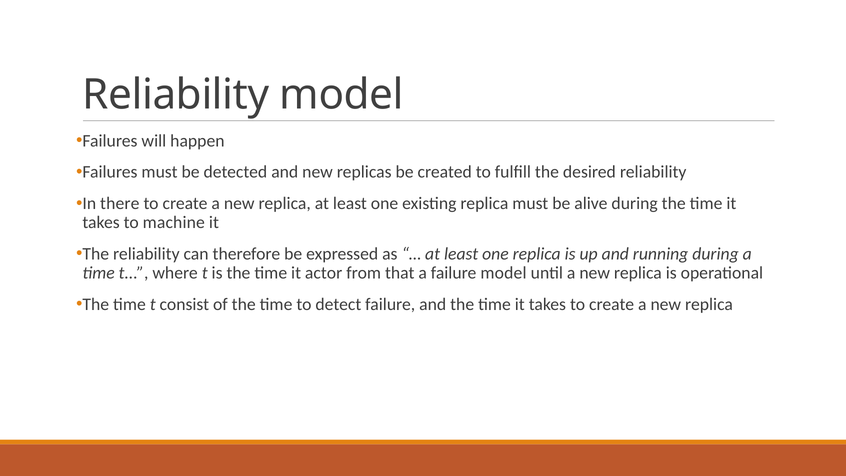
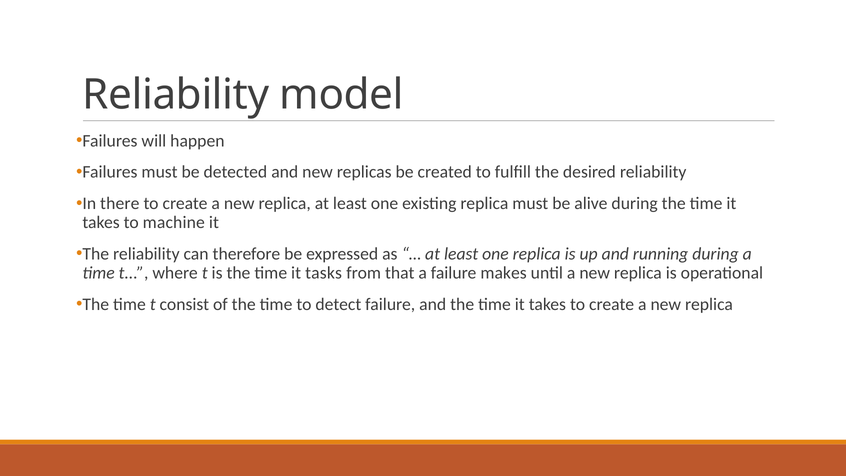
actor: actor -> tasks
failure model: model -> makes
